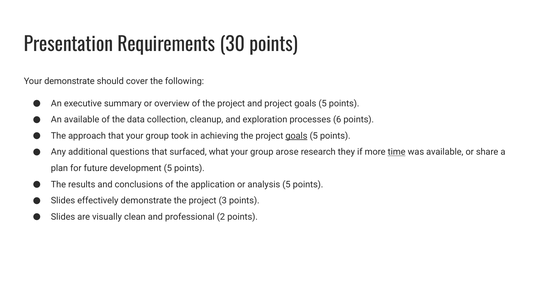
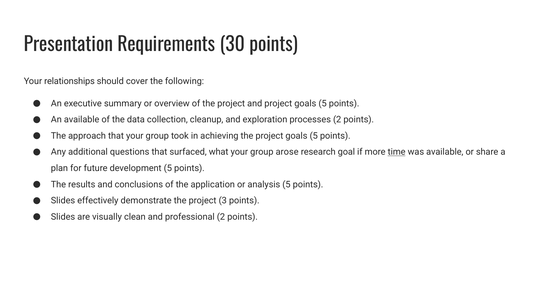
Your demonstrate: demonstrate -> relationships
processes 6: 6 -> 2
goals at (296, 136) underline: present -> none
they: they -> goal
